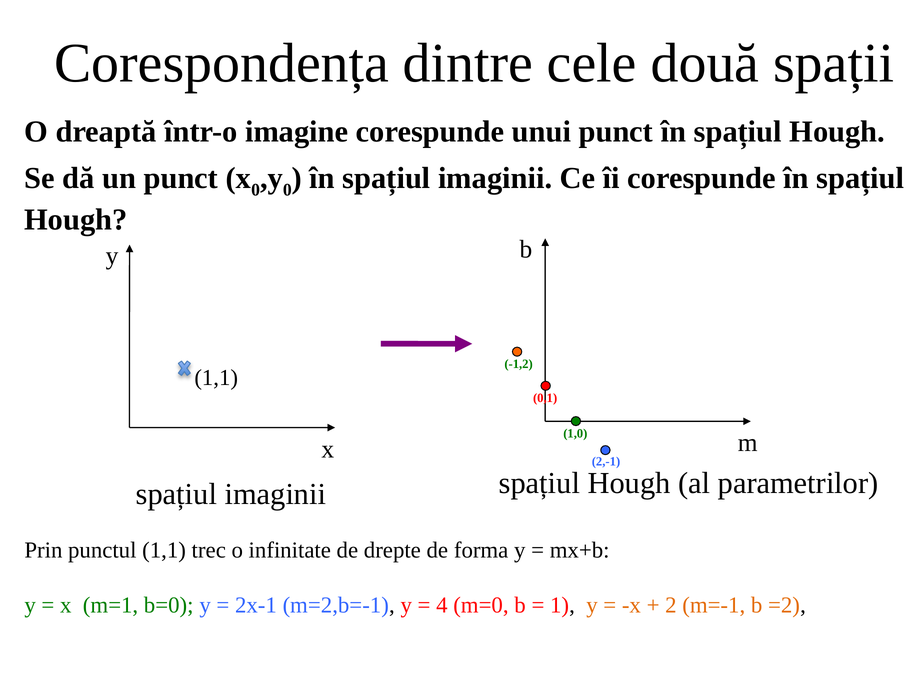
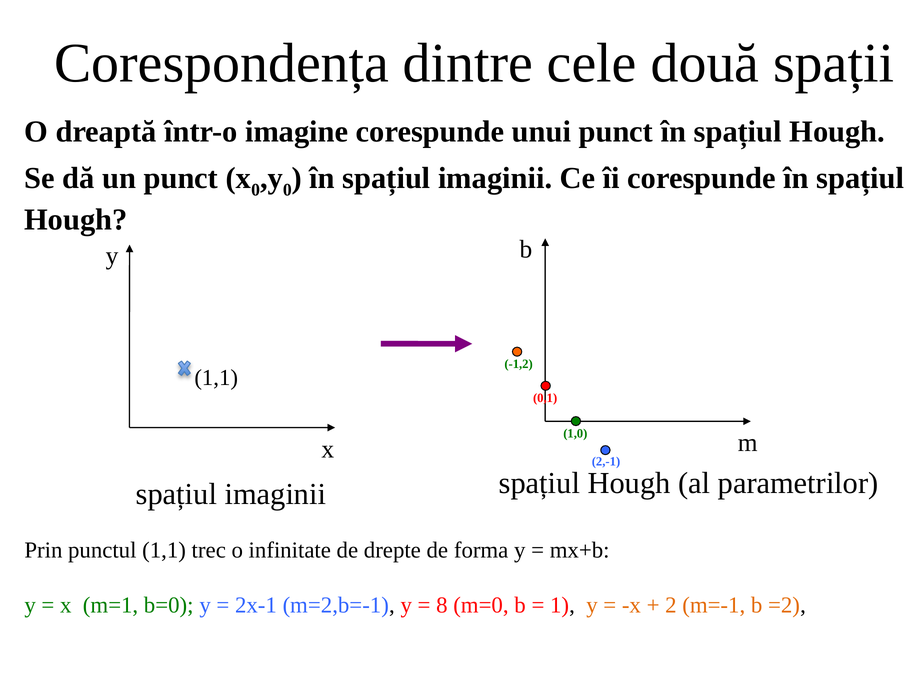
4: 4 -> 8
